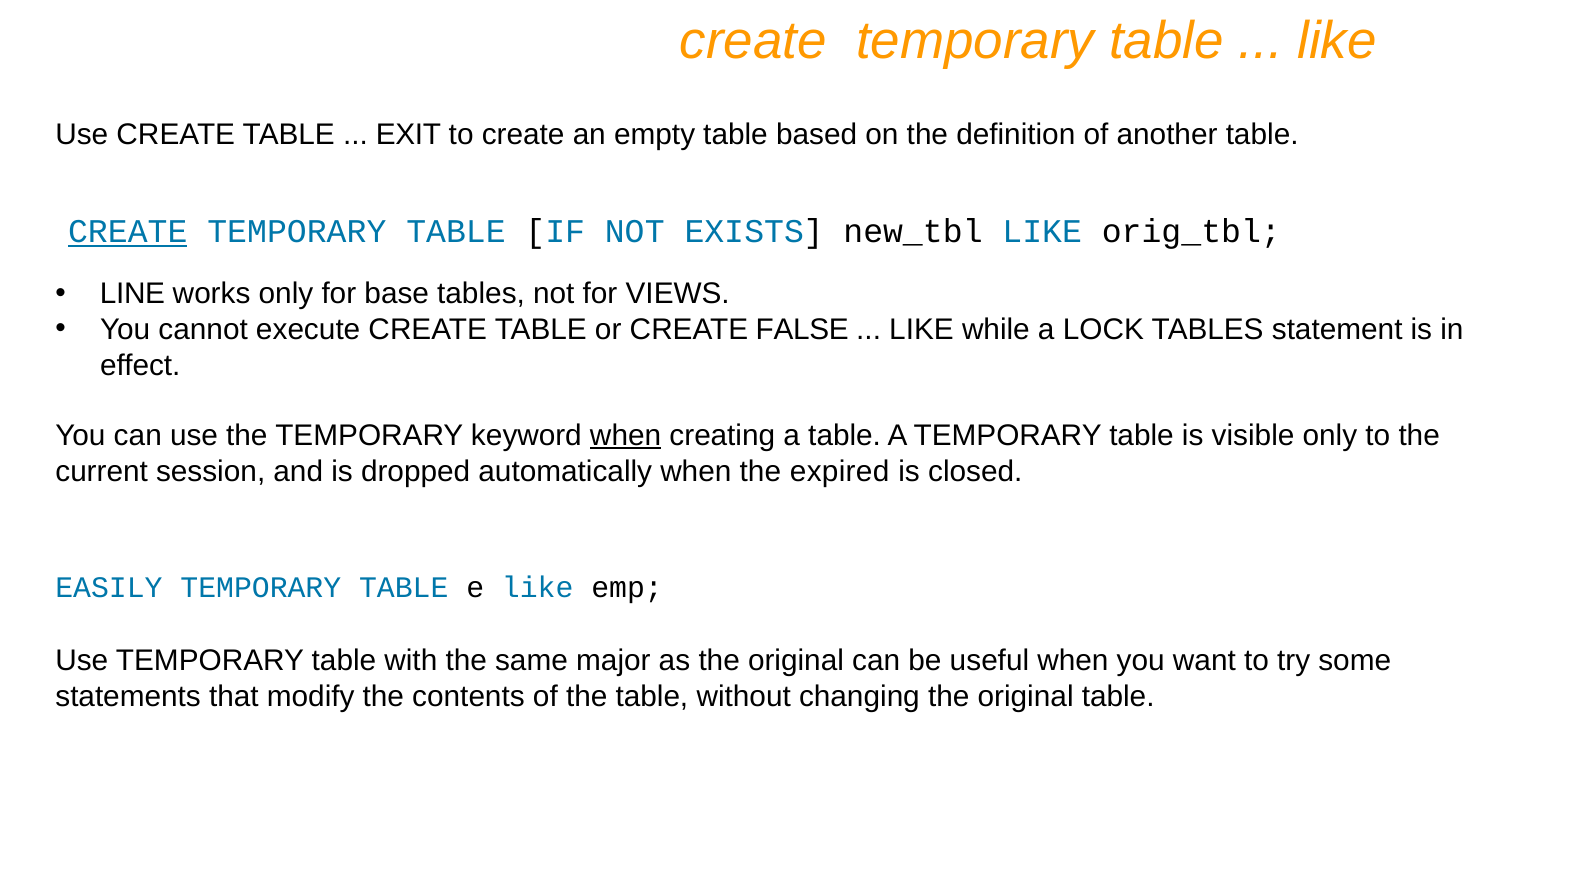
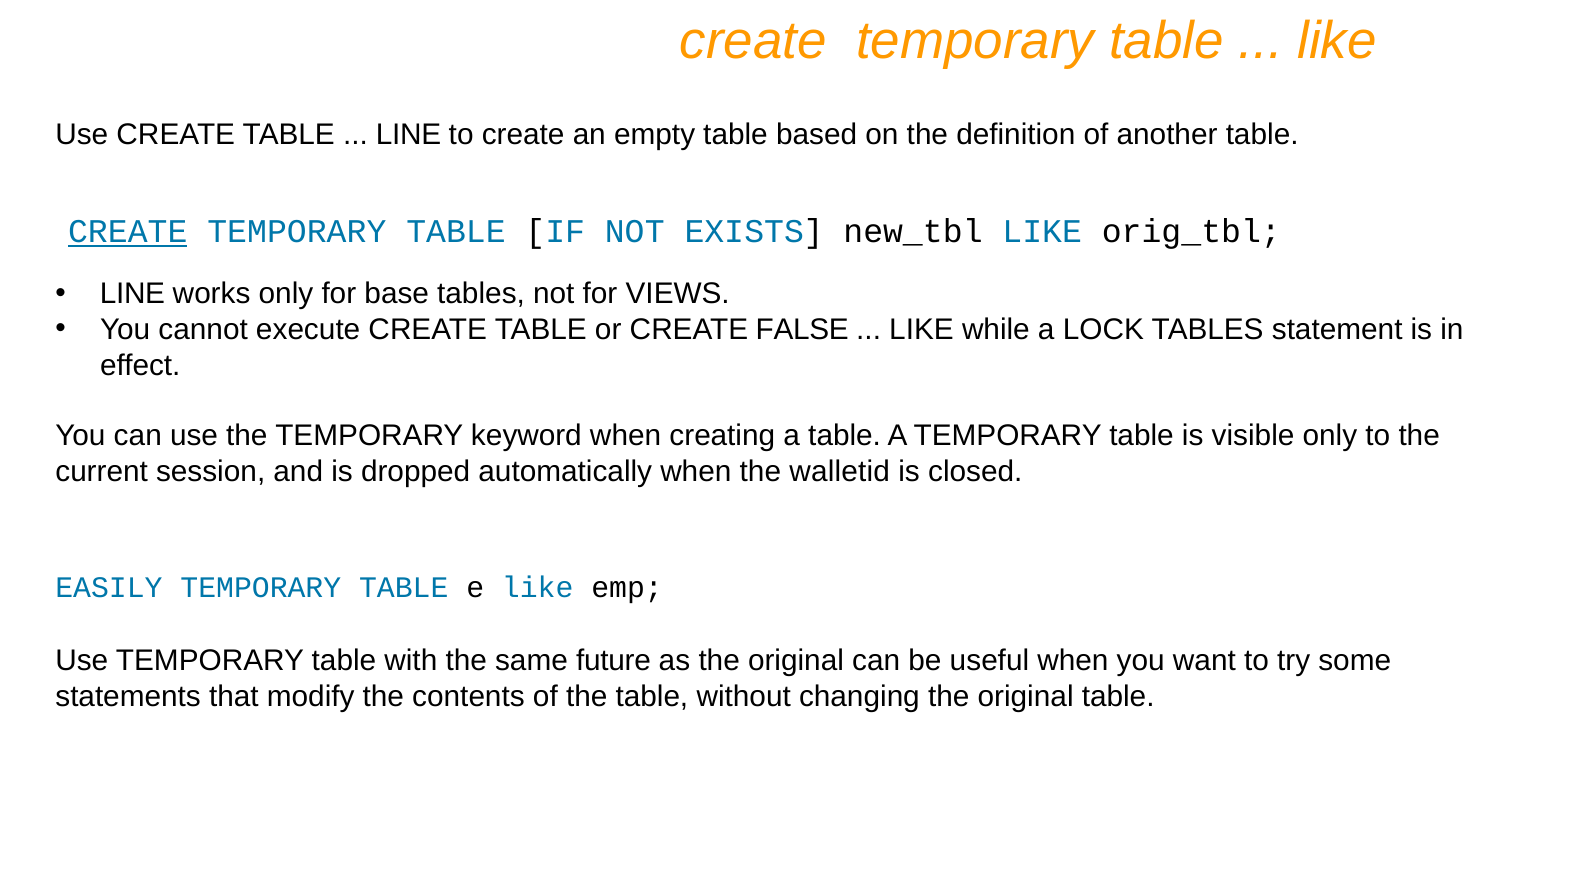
EXIT at (408, 135): EXIT -> LINE
when at (626, 435) underline: present -> none
expired: expired -> walletid
major: major -> future
